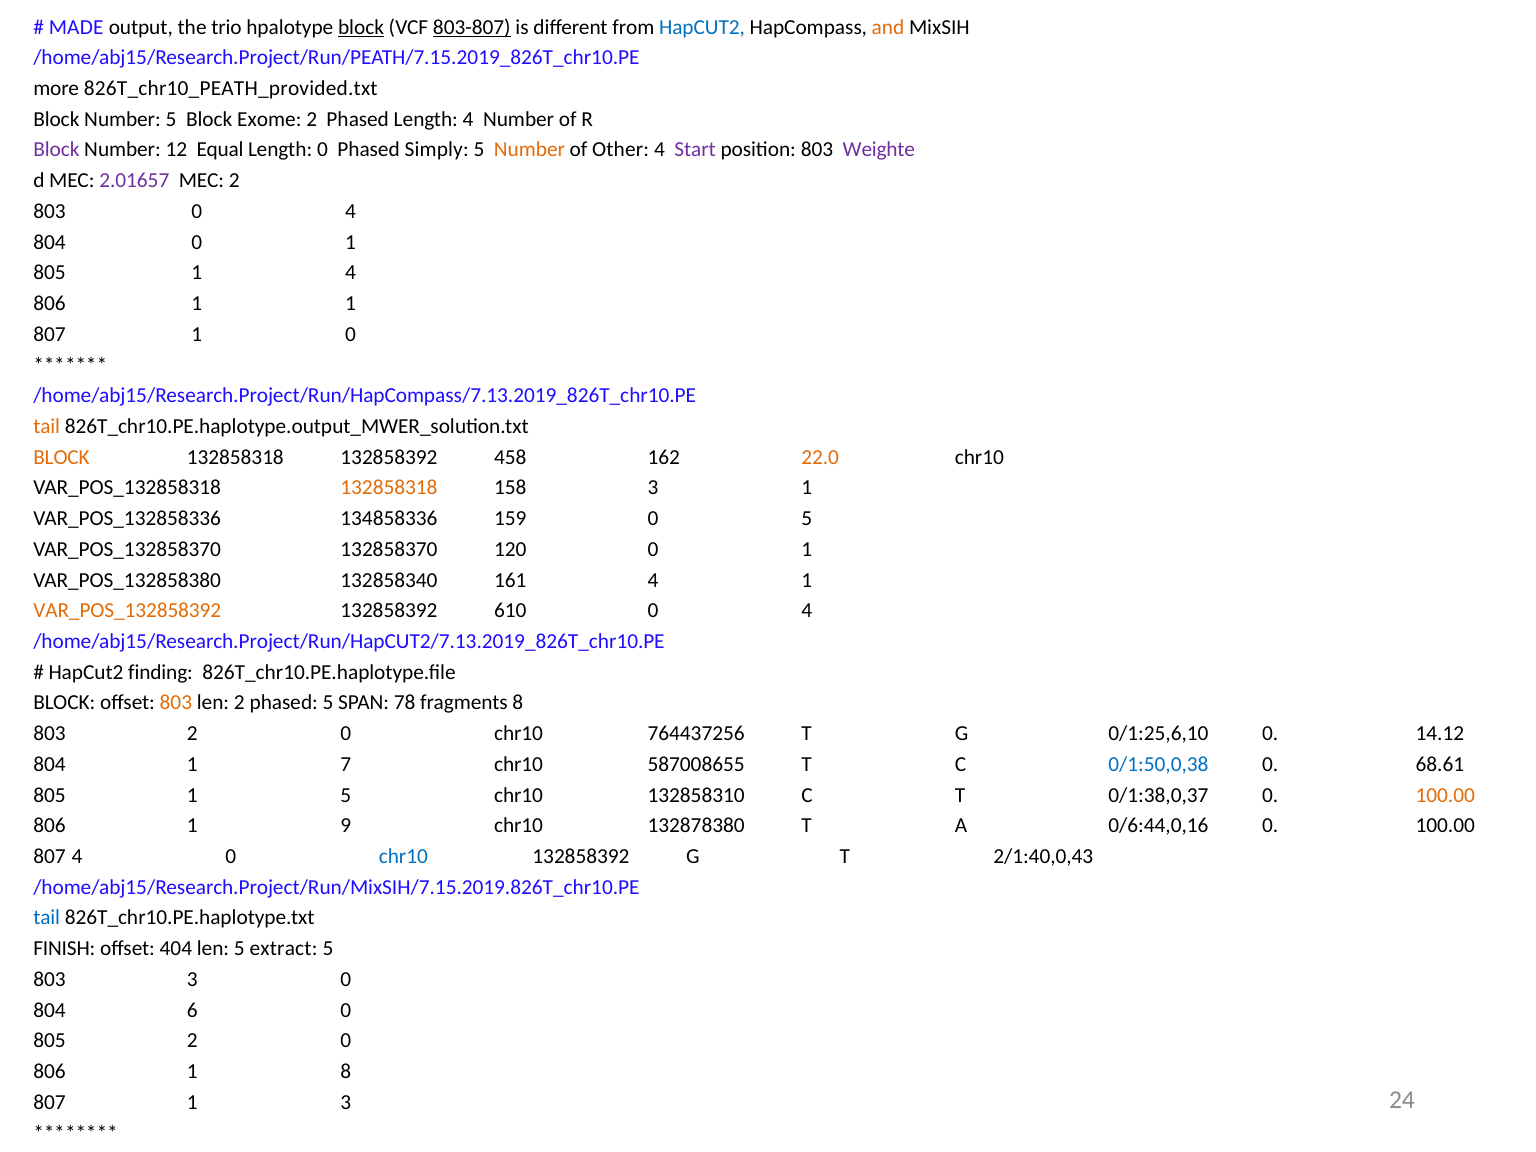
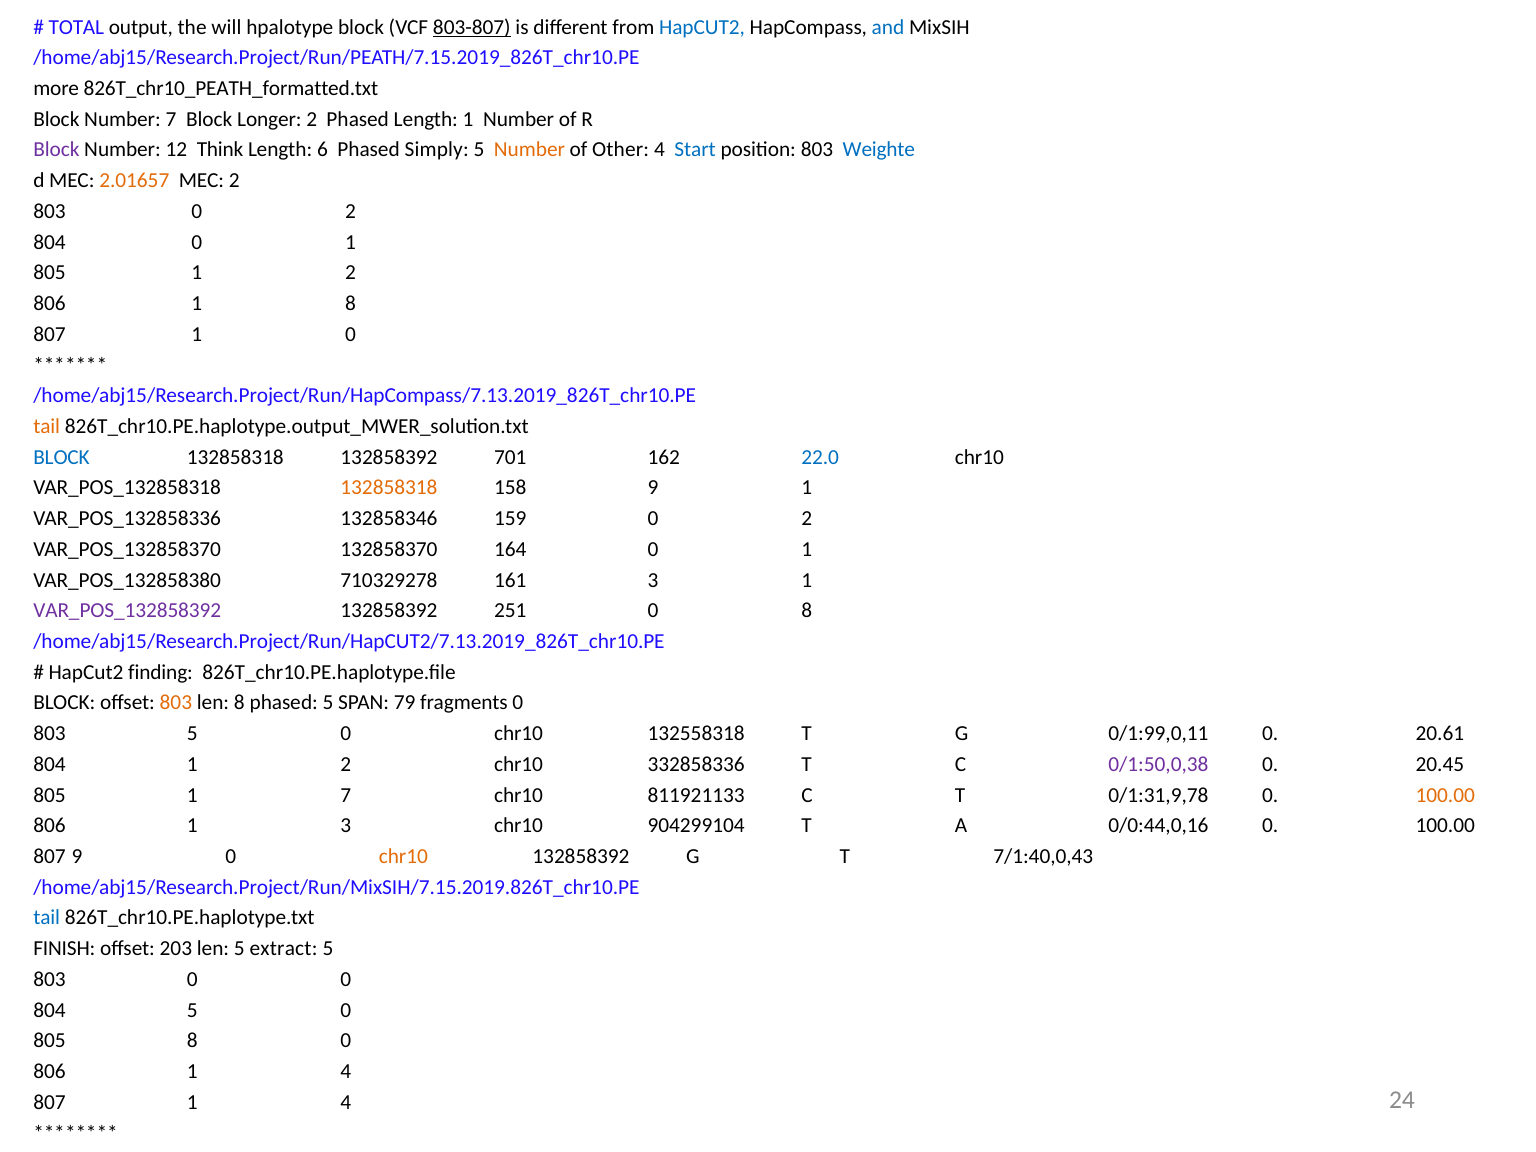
MADE: MADE -> TOTAL
trio: trio -> will
block at (361, 27) underline: present -> none
and colour: orange -> blue
826T_chr10_PEATH_provided.txt: 826T_chr10_PEATH_provided.txt -> 826T_chr10_PEATH_formatted.txt
Number 5: 5 -> 7
Exome: Exome -> Longer
Length 4: 4 -> 1
Equal: Equal -> Think
Length 0: 0 -> 6
Start colour: purple -> blue
Weighte colour: purple -> blue
2.01657 colour: purple -> orange
803 0 4: 4 -> 2
805 1 4: 4 -> 2
1 1: 1 -> 8
BLOCK at (62, 457) colour: orange -> blue
458: 458 -> 701
22.0 colour: orange -> blue
158 3: 3 -> 9
134858336: 134858336 -> 132858346
159 0 5: 5 -> 2
120: 120 -> 164
132858340: 132858340 -> 710329278
161 4: 4 -> 3
VAR_POS_132858392 colour: orange -> purple
610: 610 -> 251
4 at (807, 611): 4 -> 8
len 2: 2 -> 8
78: 78 -> 79
fragments 8: 8 -> 0
803 2: 2 -> 5
764437256: 764437256 -> 132558318
0/1:25,6,10: 0/1:25,6,10 -> 0/1:99,0,11
14.12: 14.12 -> 20.61
804 1 7: 7 -> 2
587008655: 587008655 -> 332858336
0/1:50,0,38 colour: blue -> purple
68.61: 68.61 -> 20.45
1 5: 5 -> 7
132858310: 132858310 -> 811921133
0/1:38,0,37: 0/1:38,0,37 -> 0/1:31,9,78
1 9: 9 -> 3
132878380: 132878380 -> 904299104
0/6:44,0,16: 0/6:44,0,16 -> 0/0:44,0,16
807 4: 4 -> 9
chr10 at (403, 857) colour: blue -> orange
2/1:40,0,43: 2/1:40,0,43 -> 7/1:40,0,43
404: 404 -> 203
3 at (192, 979): 3 -> 0
804 6: 6 -> 5
805 2: 2 -> 8
806 1 8: 8 -> 4
807 1 3: 3 -> 4
